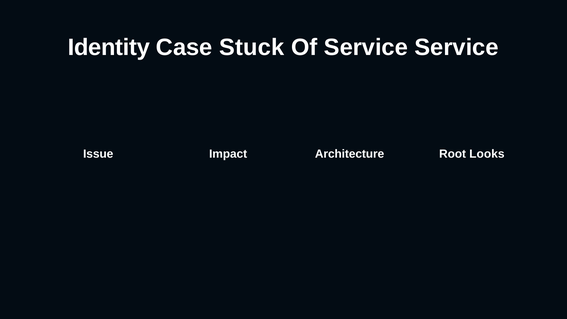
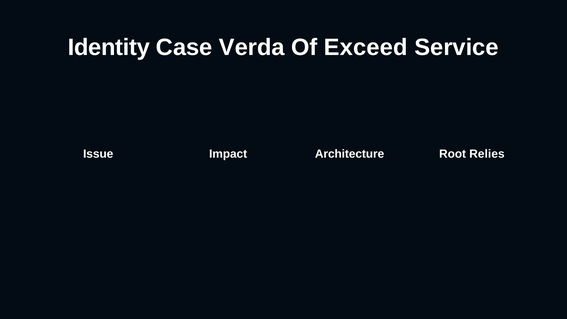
Stuck: Stuck -> Verda
Of Service: Service -> Exceed
Looks: Looks -> Relies
